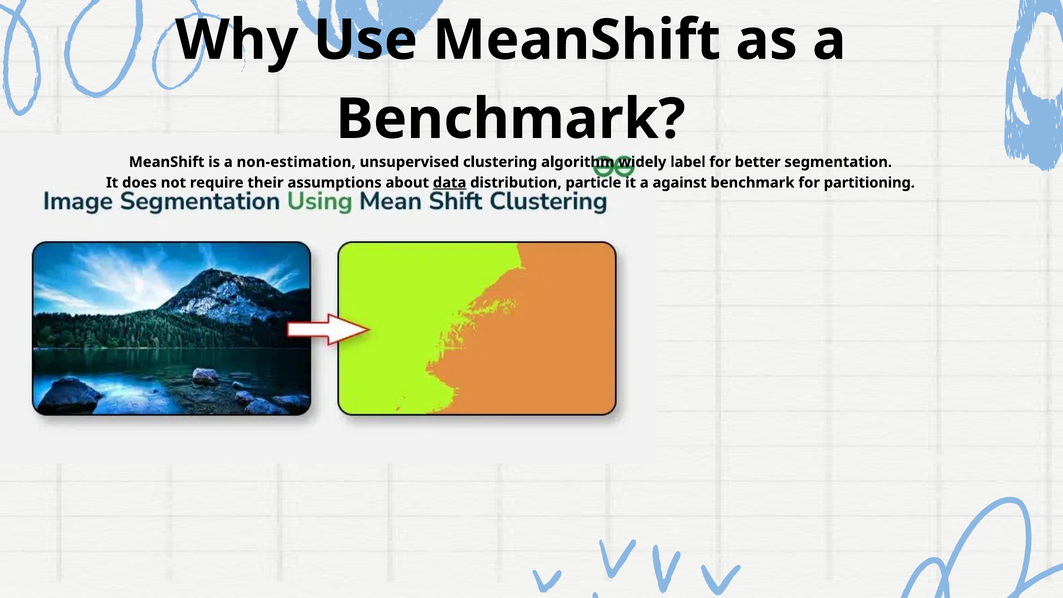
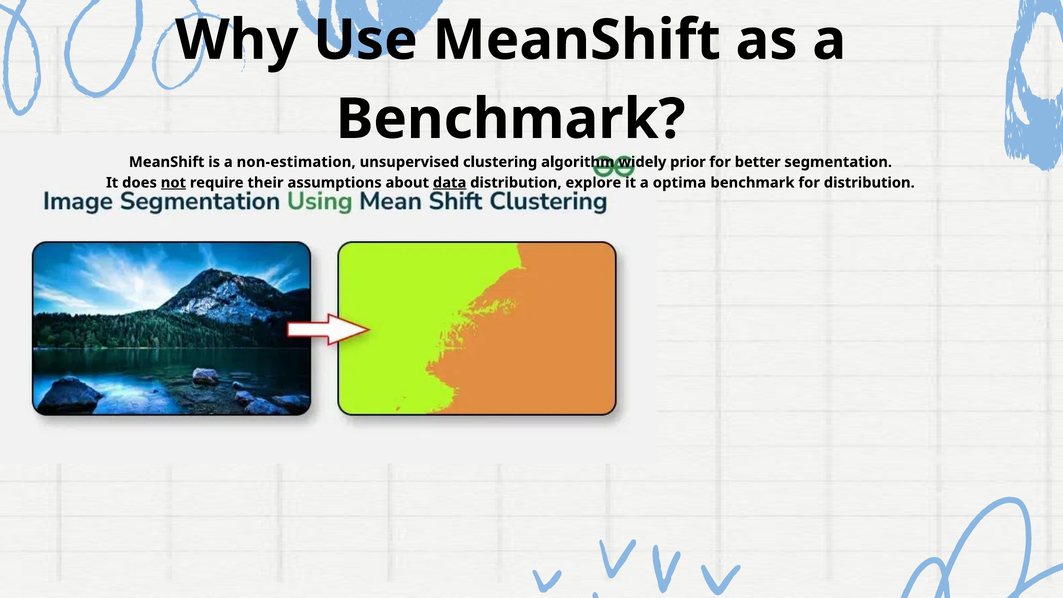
label: label -> prior
not underline: none -> present
particle: particle -> explore
against: against -> optima
for partitioning: partitioning -> distribution
